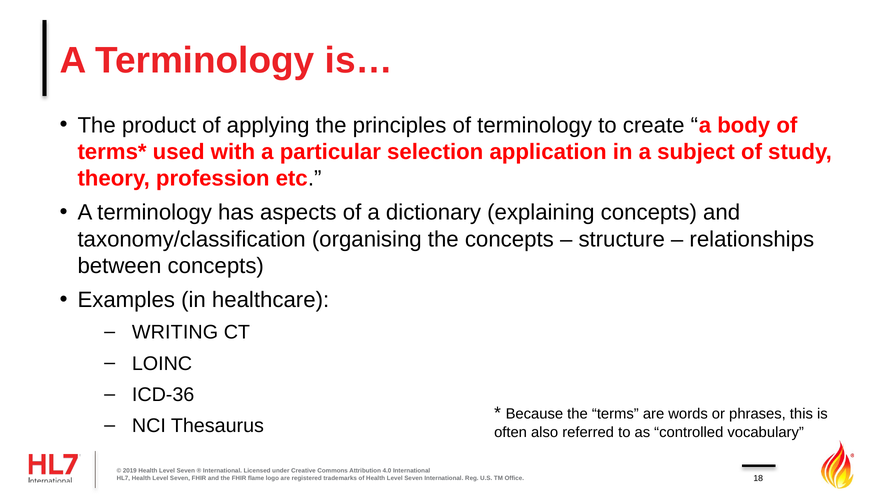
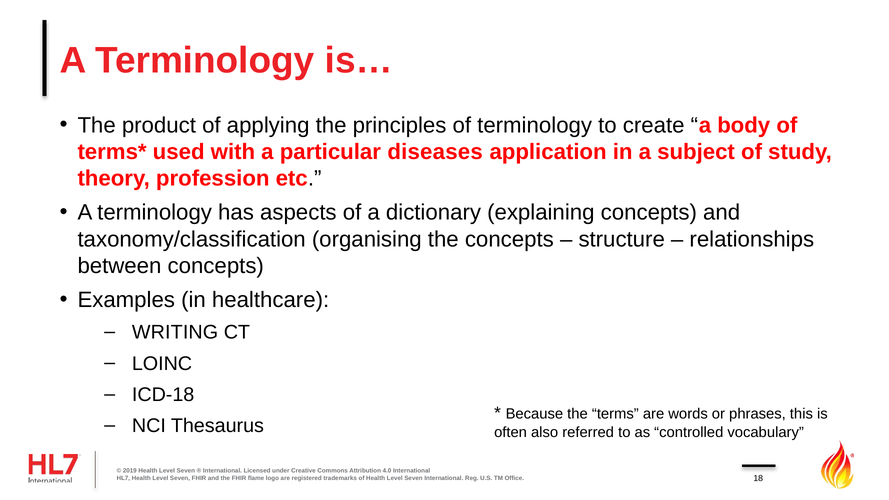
selection: selection -> diseases
ICD-36: ICD-36 -> ICD-18
